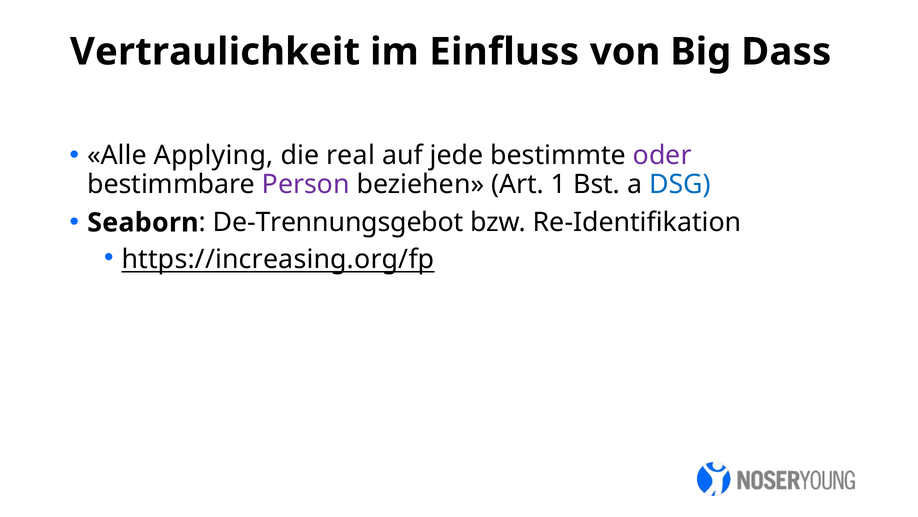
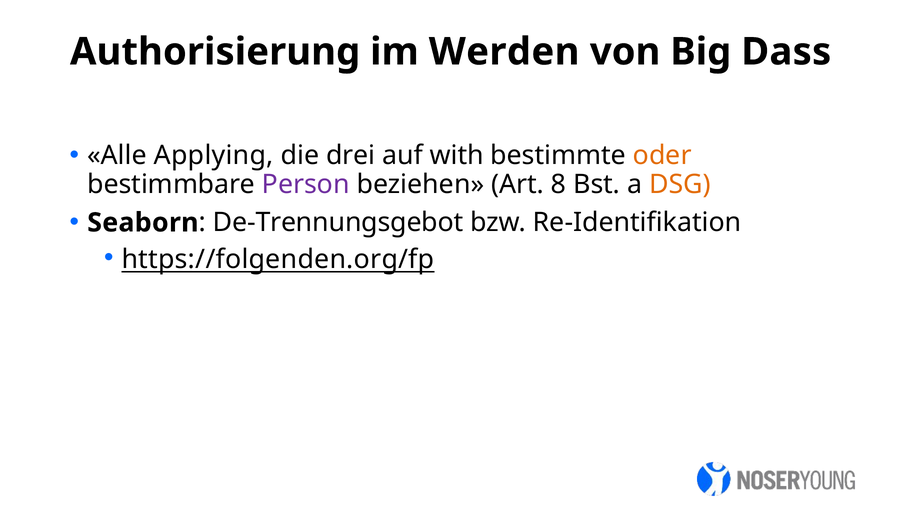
Vertraulichkeit: Vertraulichkeit -> Authorisierung
Einfluss: Einfluss -> Werden
real: real -> drei
jede: jede -> with
oder colour: purple -> orange
1: 1 -> 8
DSG colour: blue -> orange
https://increasing.org/fp: https://increasing.org/fp -> https://folgenden.org/fp
